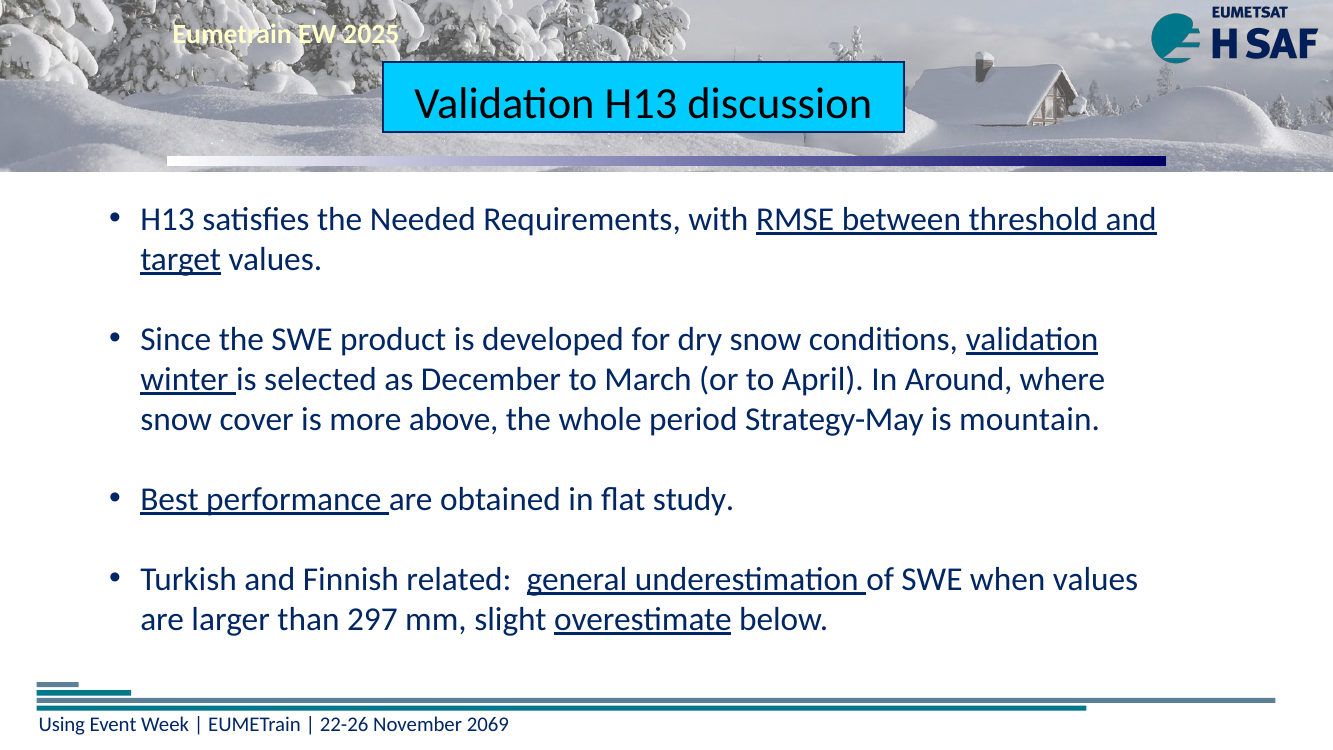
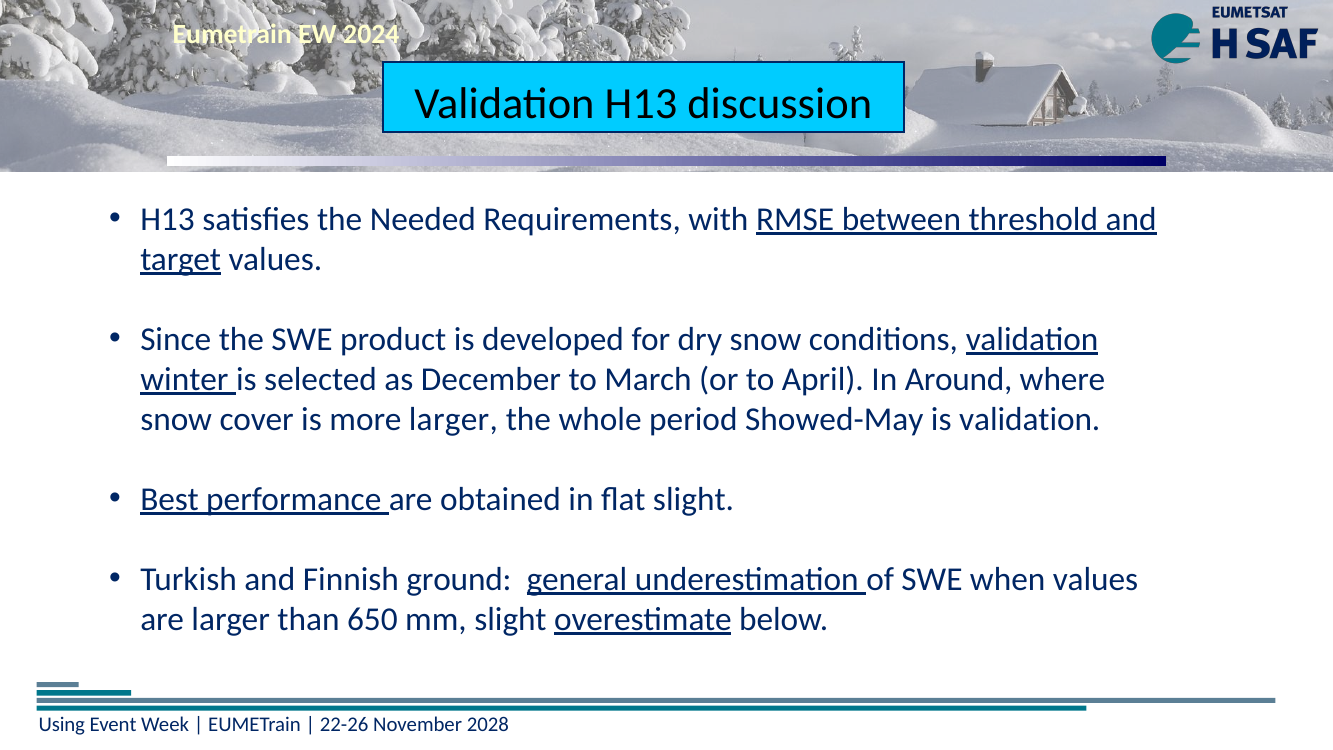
2025: 2025 -> 2024
more above: above -> larger
Strategy-May: Strategy-May -> Showed-May
is mountain: mountain -> validation
flat study: study -> slight
related: related -> ground
297: 297 -> 650
2069: 2069 -> 2028
